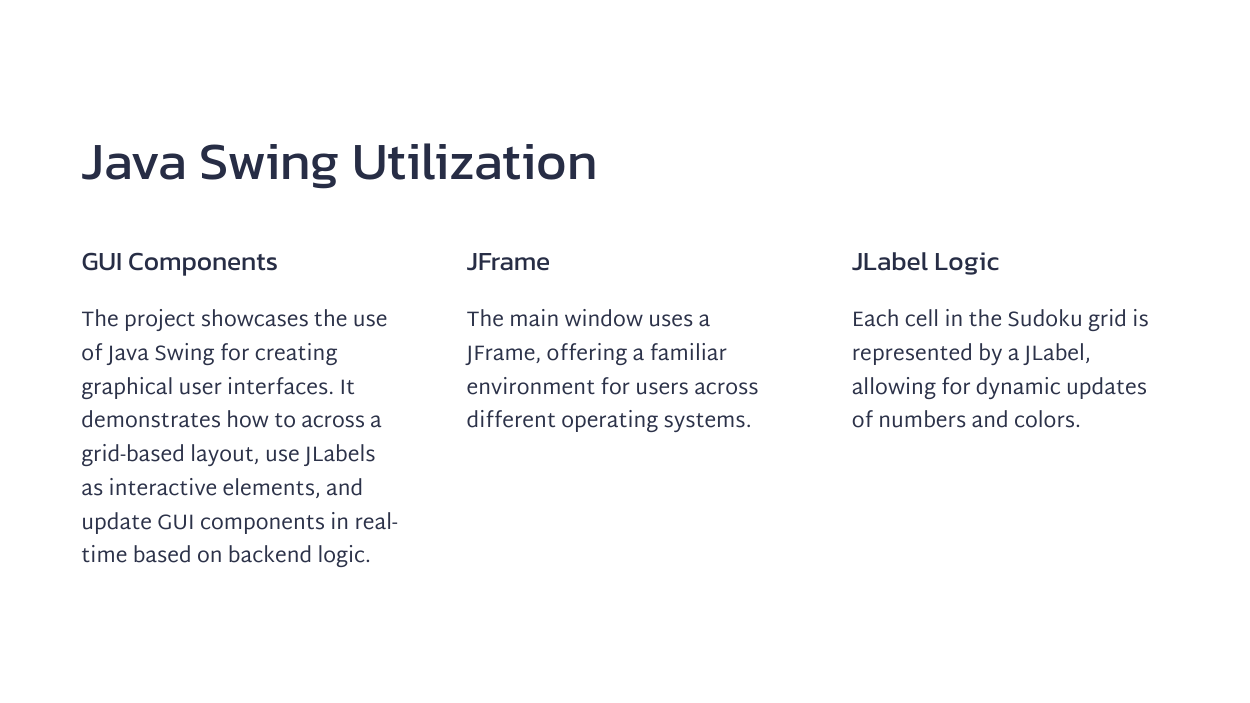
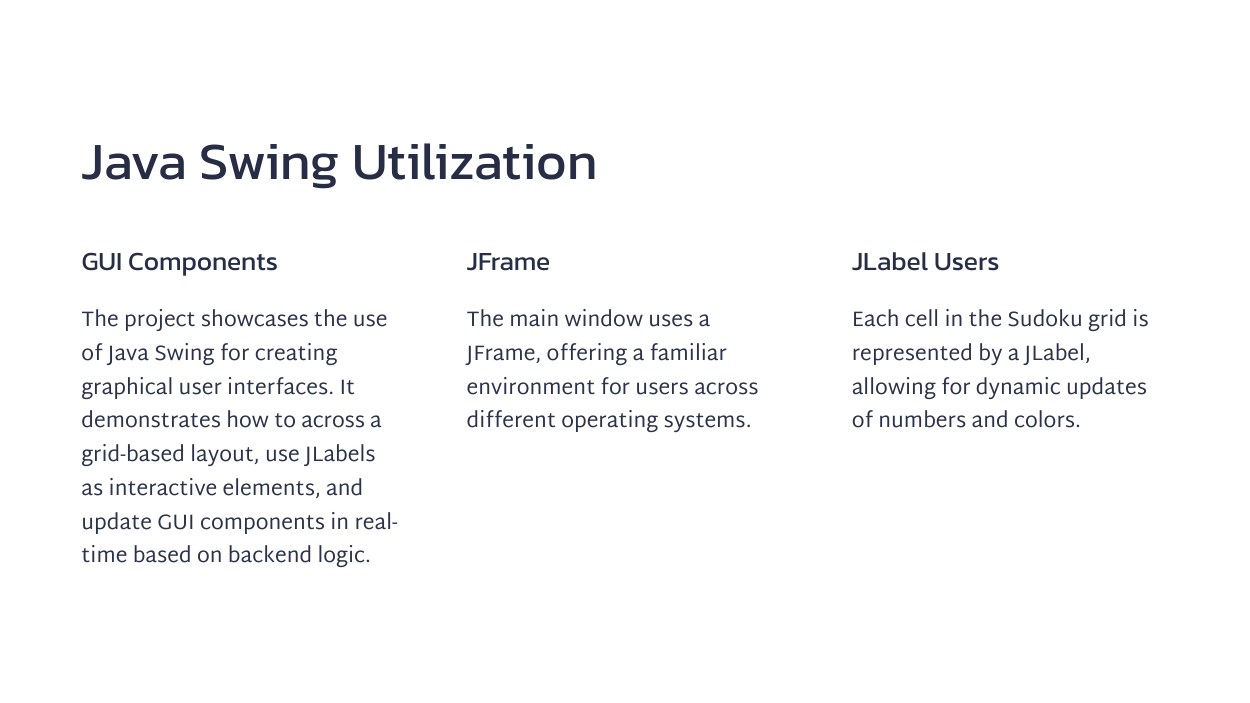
JLabel Logic: Logic -> Users
